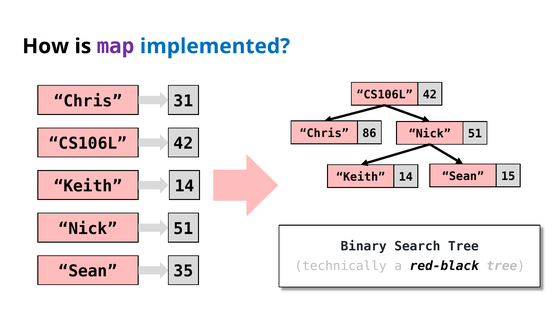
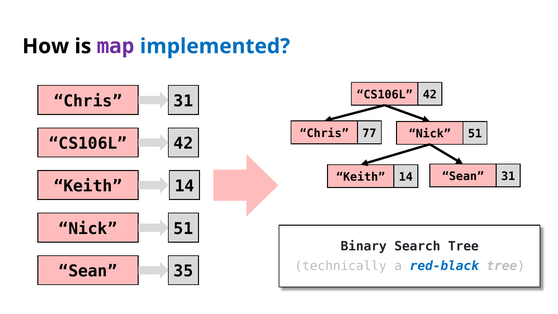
86: 86 -> 77
Sean 15: 15 -> 31
red-black colour: black -> blue
